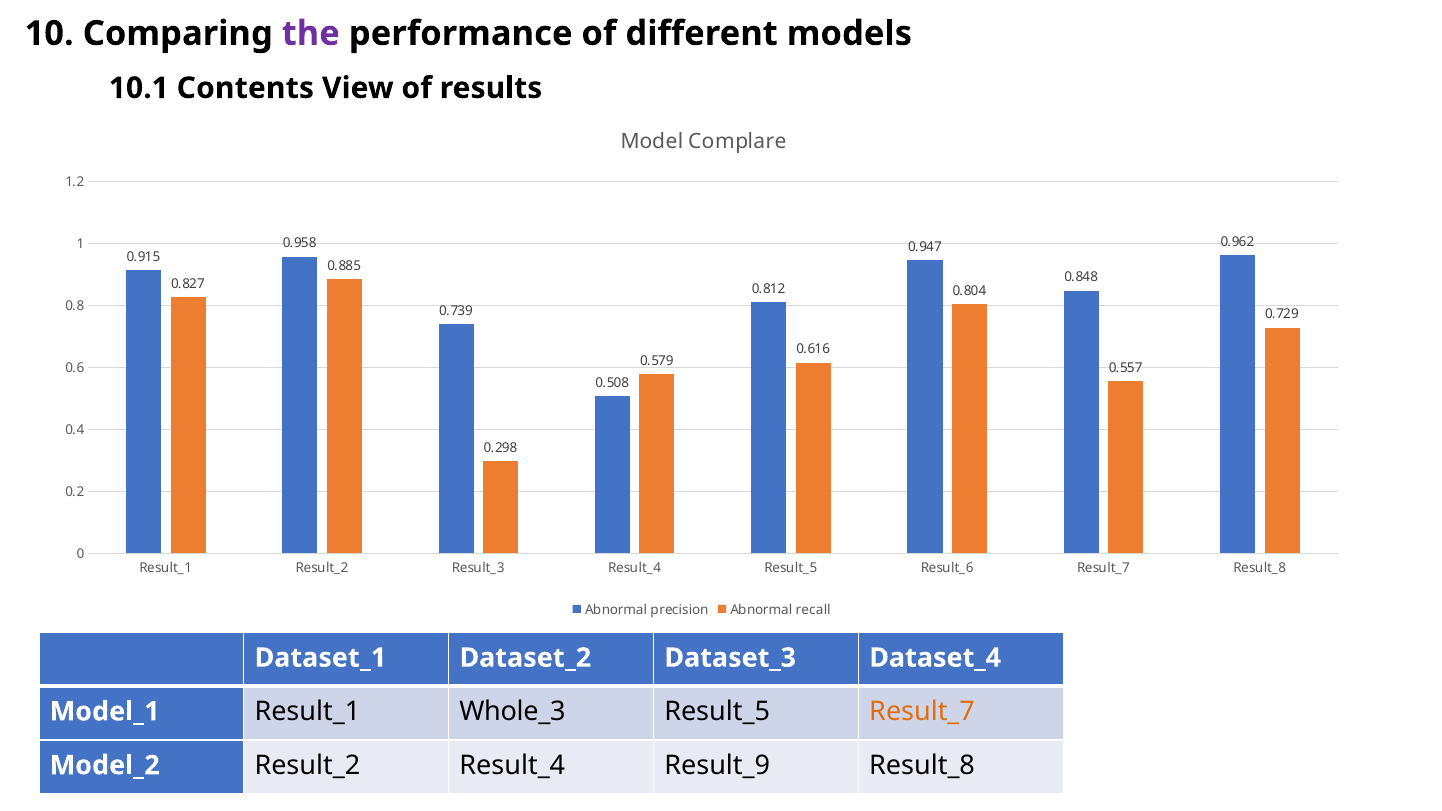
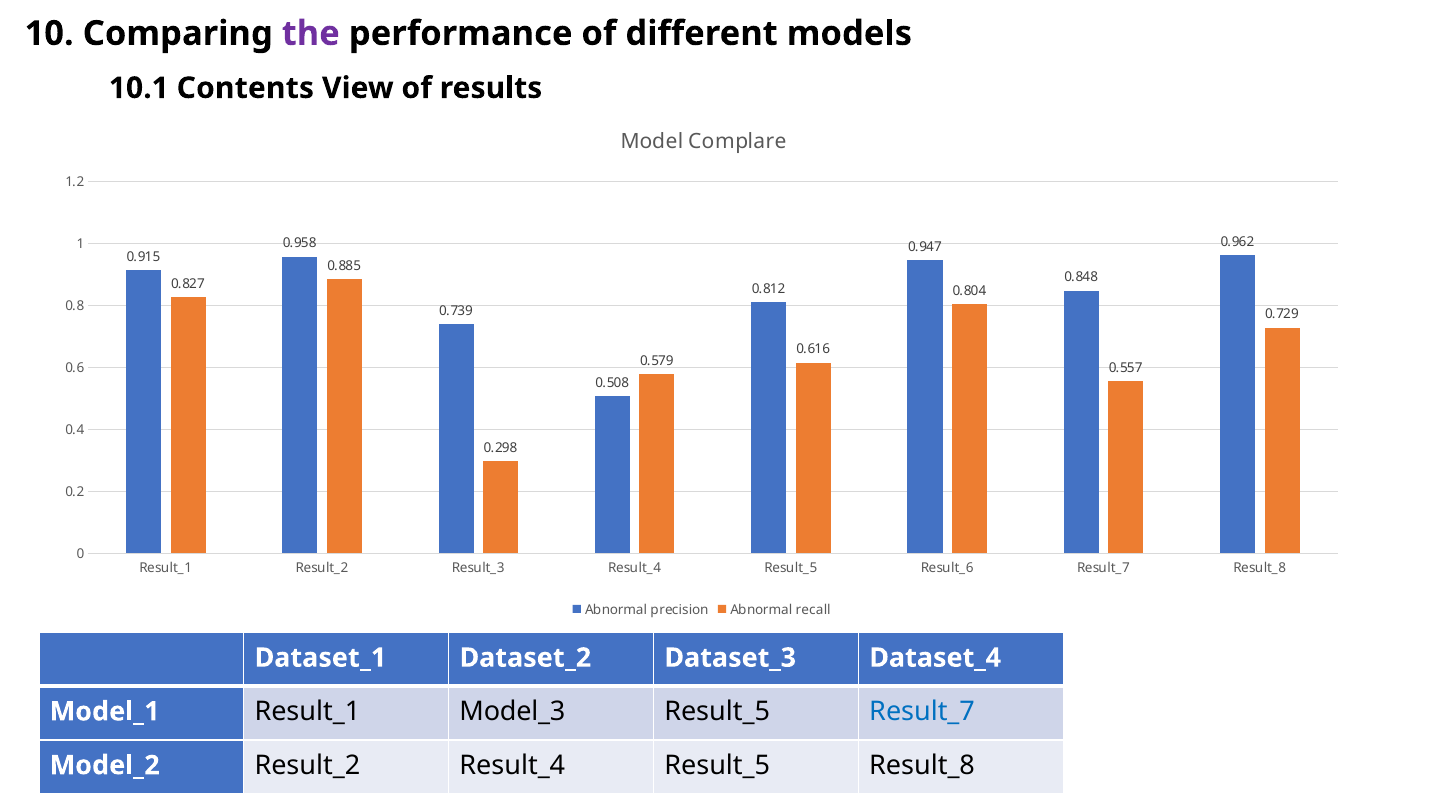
Whole_3: Whole_3 -> Model_3
Result_7 at (922, 712) colour: orange -> blue
Result_2 Result_4 Result_9: Result_9 -> Result_5
